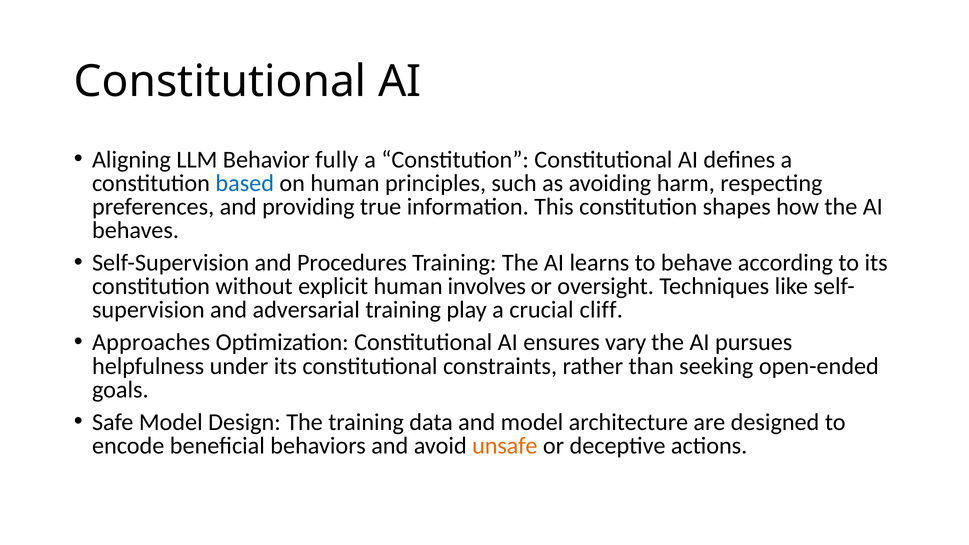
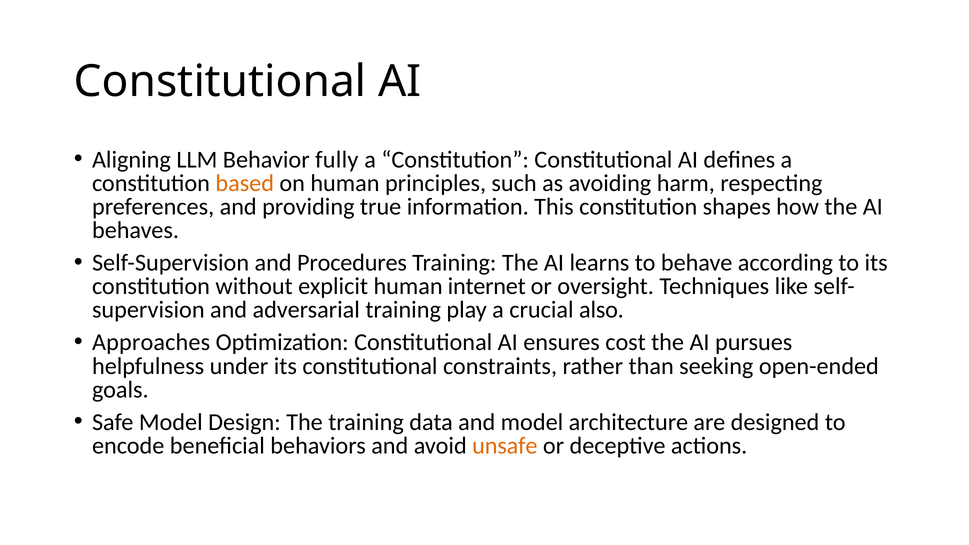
based colour: blue -> orange
involves: involves -> internet
cliff: cliff -> also
vary: vary -> cost
